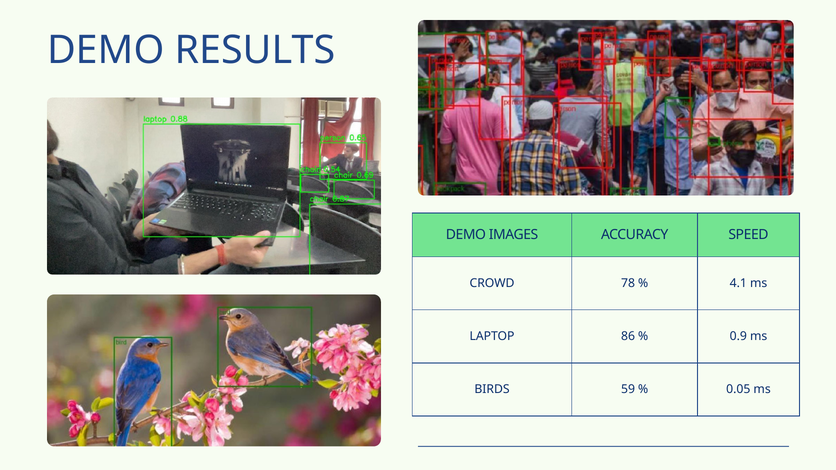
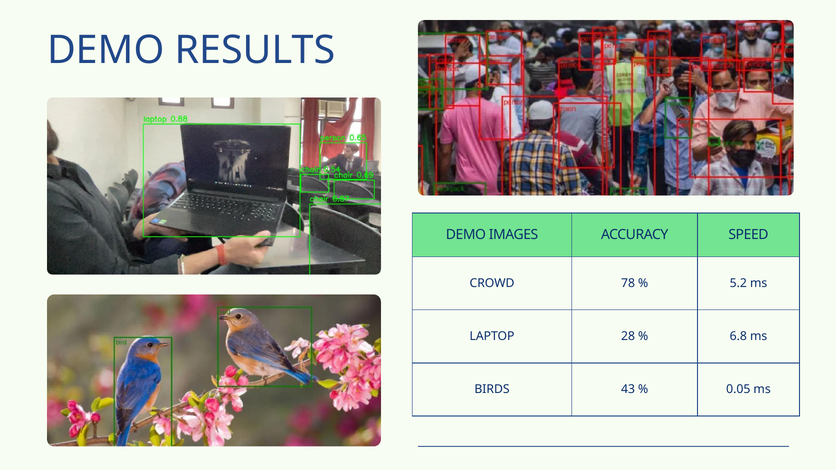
4.1: 4.1 -> 5.2
86: 86 -> 28
0.9: 0.9 -> 6.8
59: 59 -> 43
